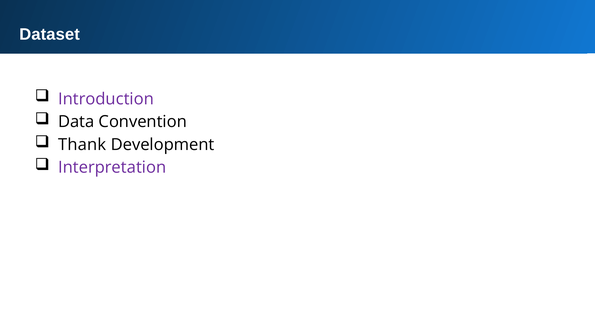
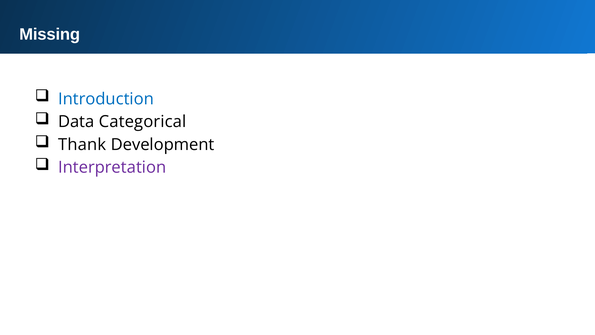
Dataset: Dataset -> Missing
Introduction colour: purple -> blue
Convention: Convention -> Categorical
